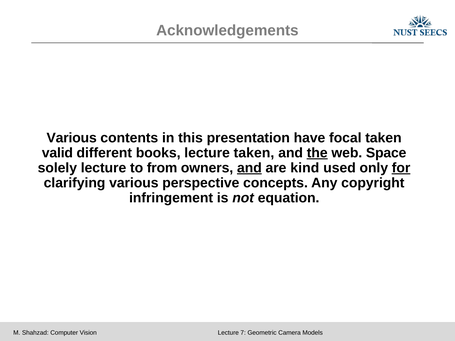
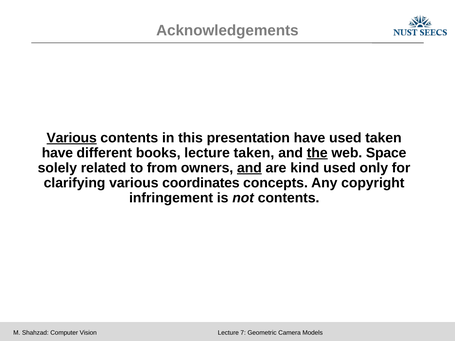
Various at (72, 138) underline: none -> present
have focal: focal -> used
valid at (57, 153): valid -> have
solely lecture: lecture -> related
for underline: present -> none
perspective: perspective -> coordinates
not equation: equation -> contents
